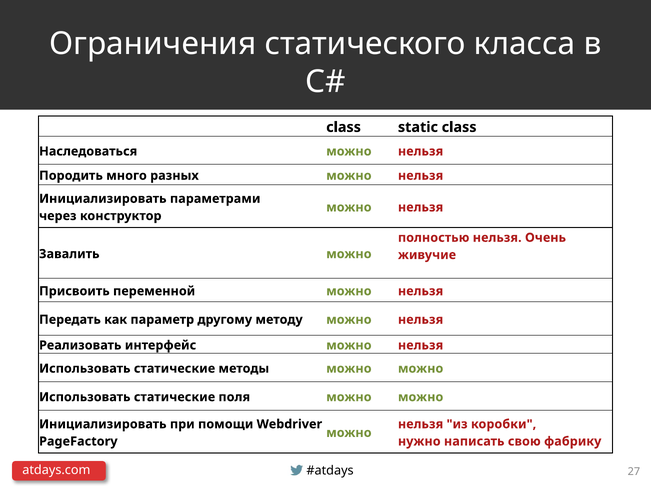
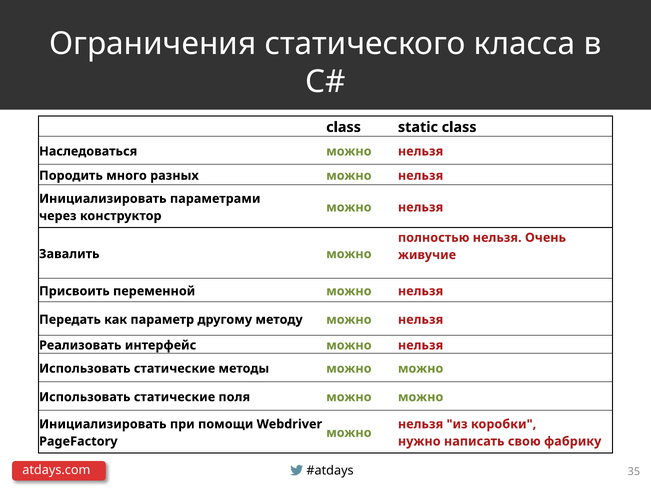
27: 27 -> 35
